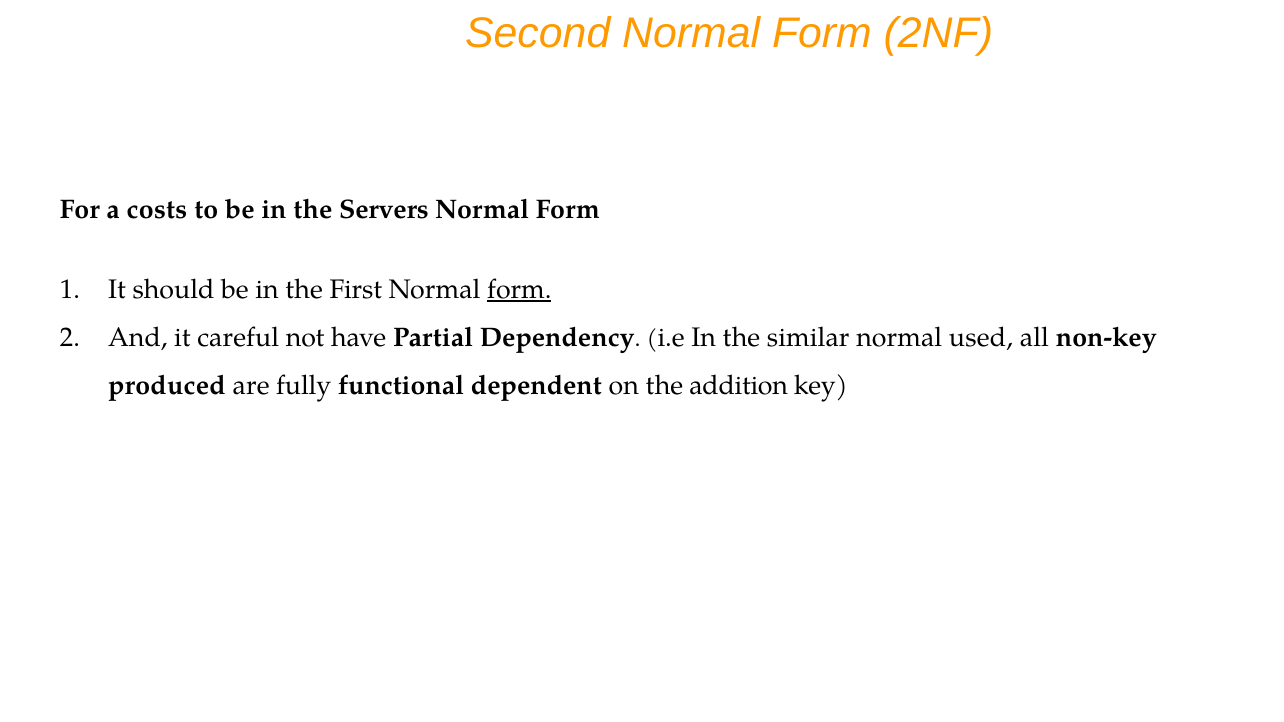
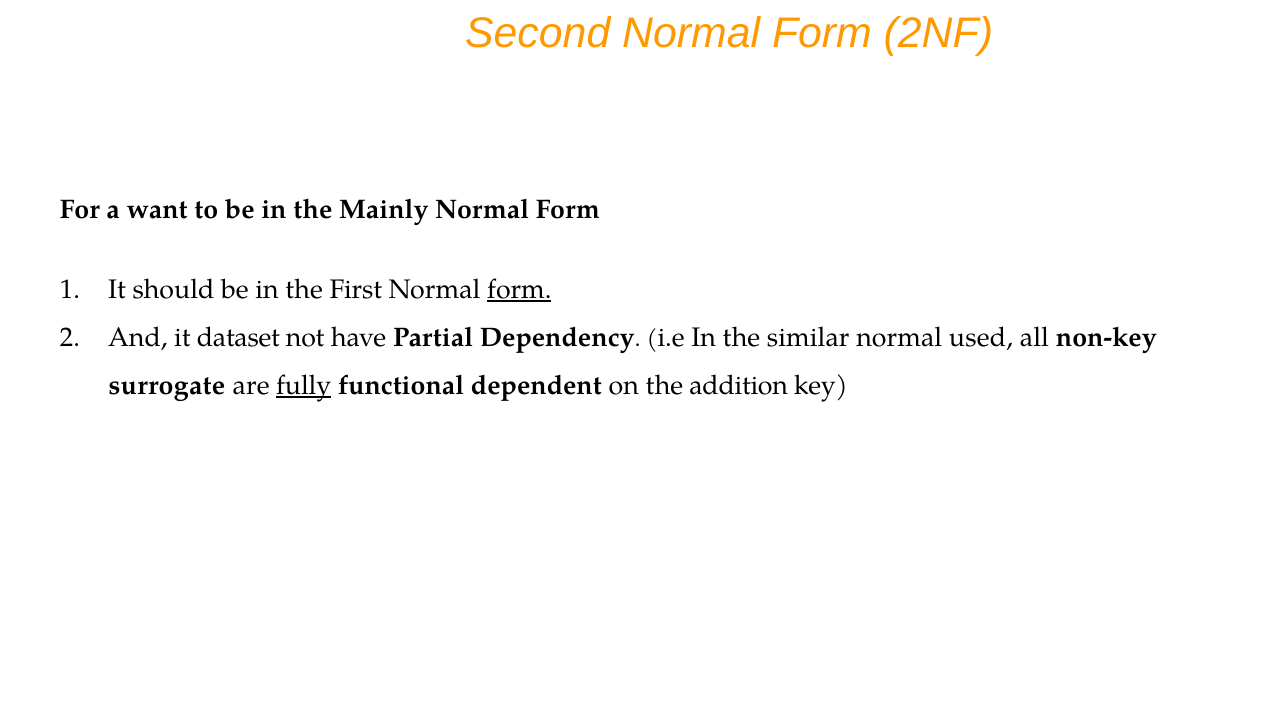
costs: costs -> want
Servers: Servers -> Mainly
careful: careful -> dataset
produced: produced -> surrogate
fully underline: none -> present
